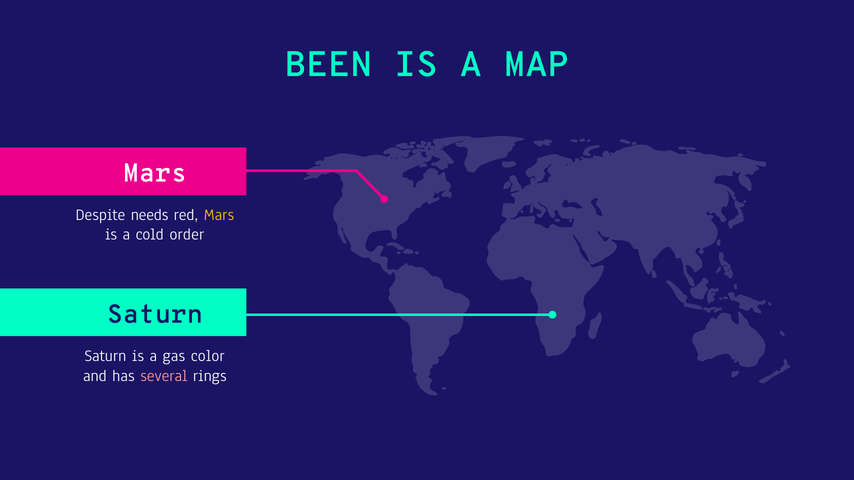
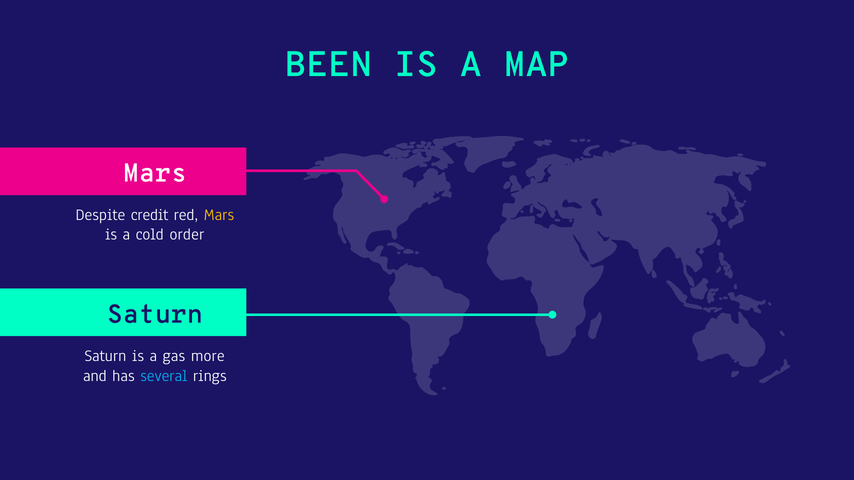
needs: needs -> credit
color: color -> more
several colour: pink -> light blue
